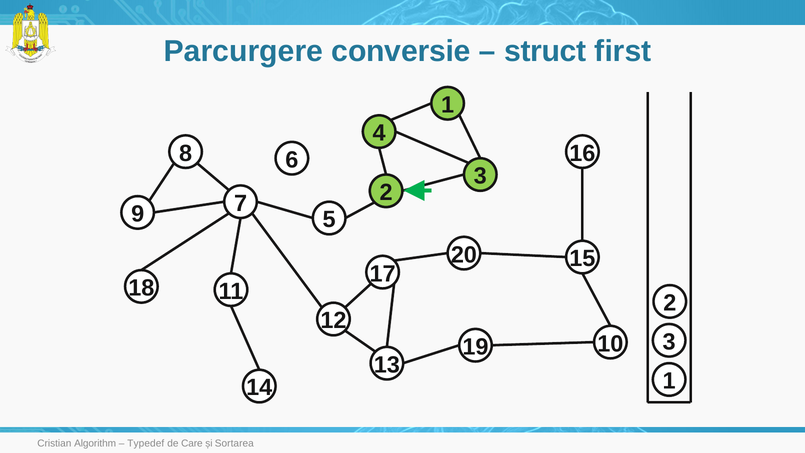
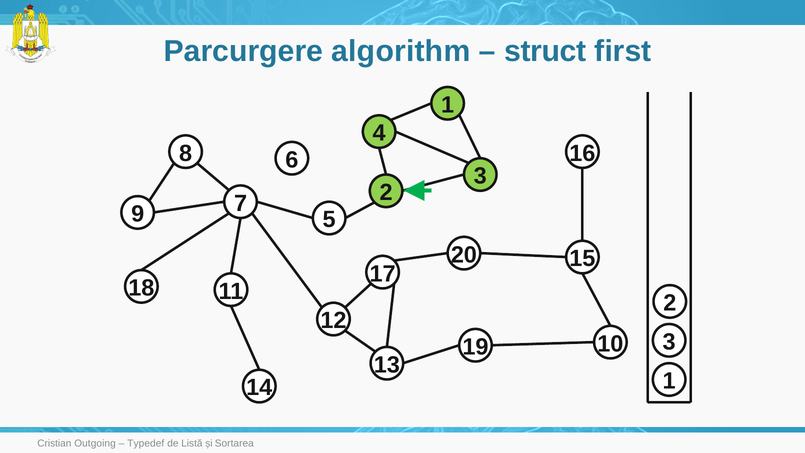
conversie: conversie -> algorithm
Algorithm: Algorithm -> Outgoing
Care: Care -> Listă
